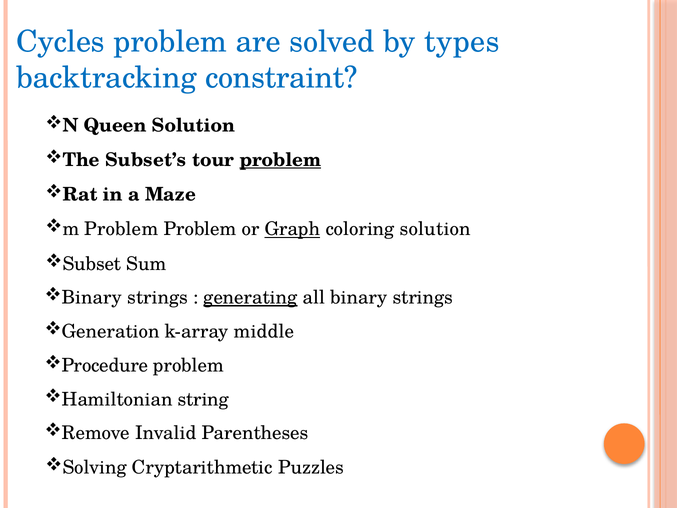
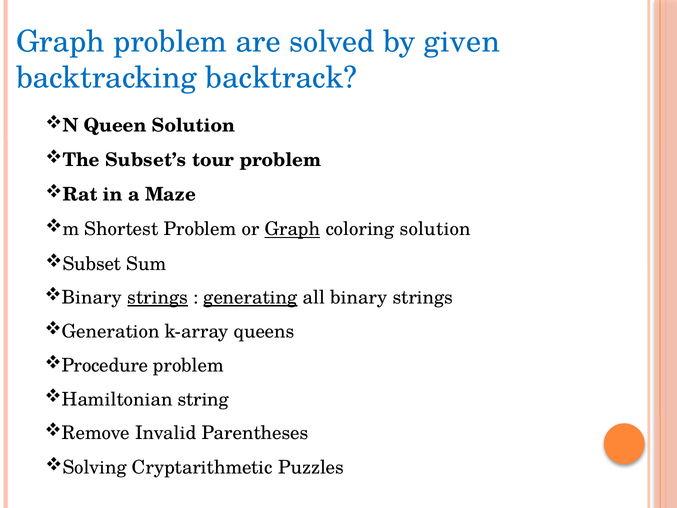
Cycles at (60, 42): Cycles -> Graph
types: types -> given
constraint: constraint -> backtrack
problem at (280, 160) underline: present -> none
m Problem: Problem -> Shortest
strings at (158, 298) underline: none -> present
middle: middle -> queens
